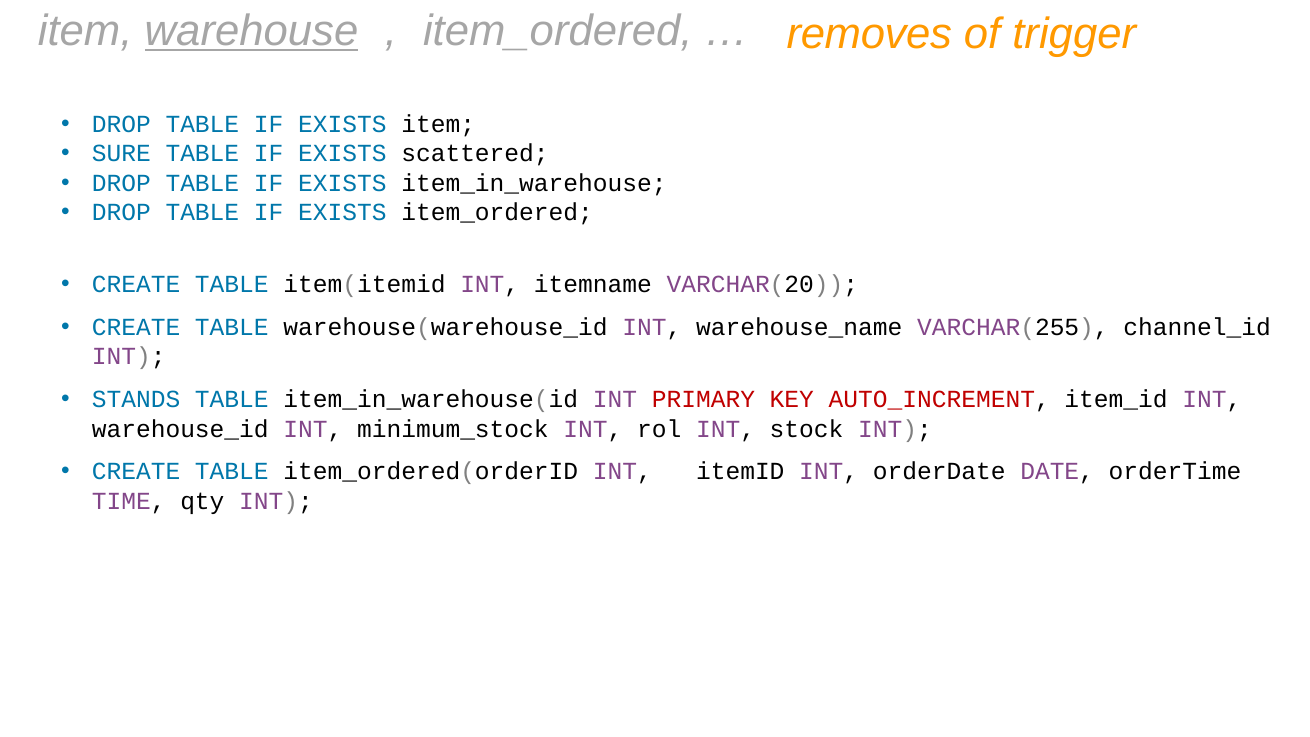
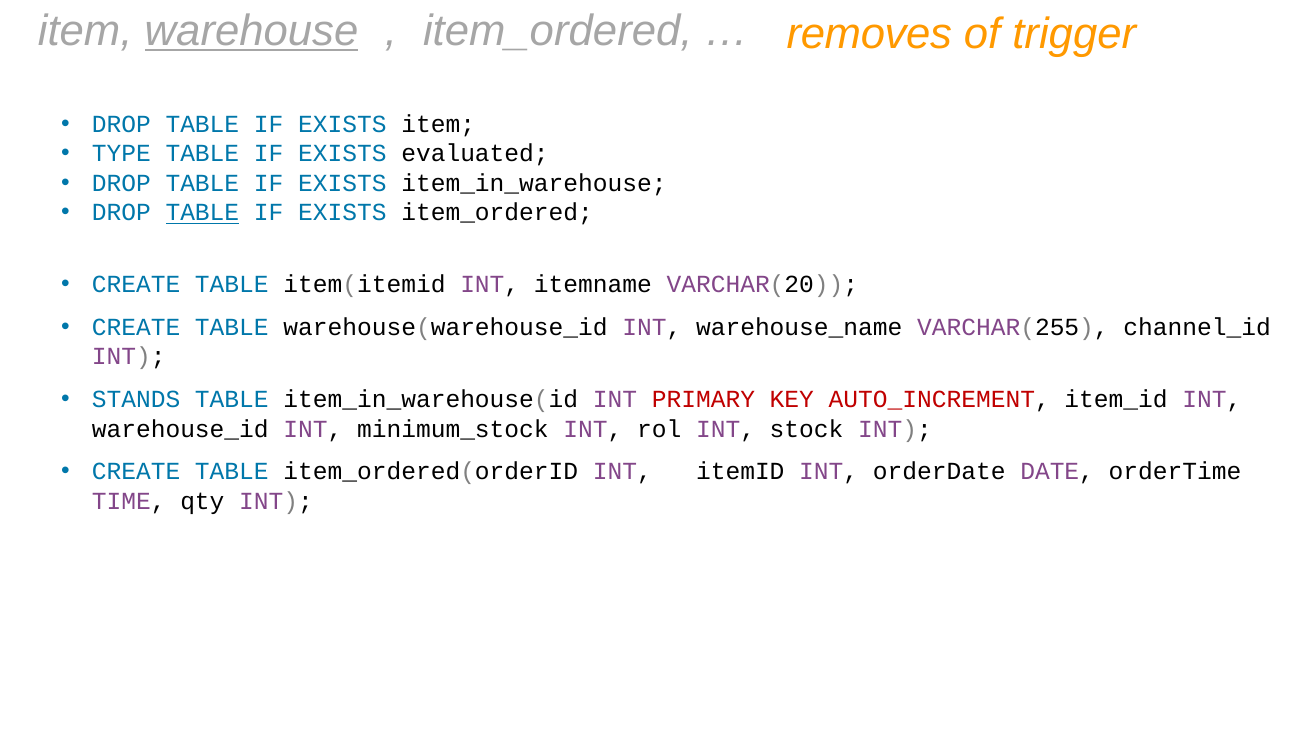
SURE: SURE -> TYPE
scattered: scattered -> evaluated
TABLE at (202, 213) underline: none -> present
